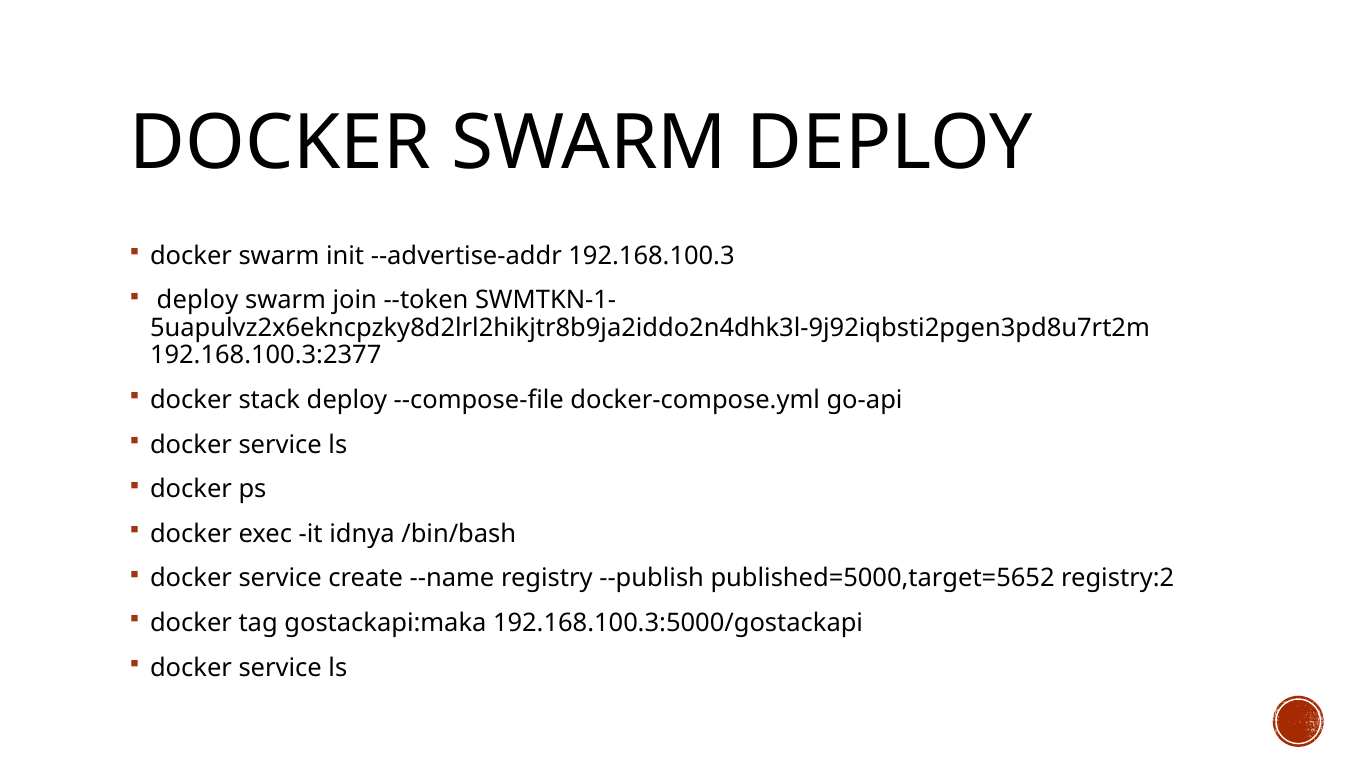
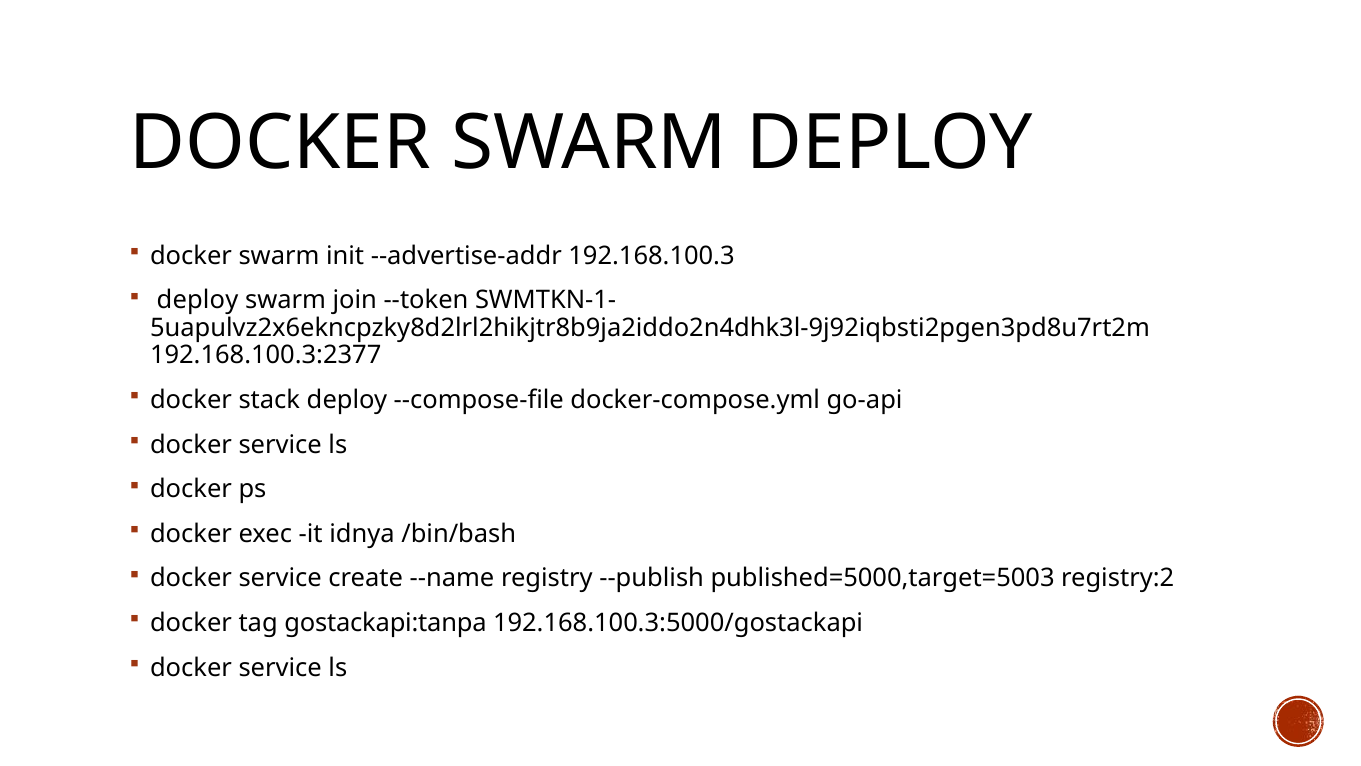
published=5000,target=5652: published=5000,target=5652 -> published=5000,target=5003
gostackapi:maka: gostackapi:maka -> gostackapi:tanpa
